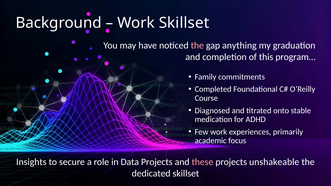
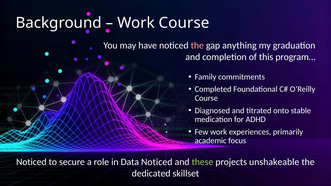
Work Skillset: Skillset -> Course
Insights at (31, 162): Insights -> Noticed
Data Projects: Projects -> Noticed
these colour: pink -> light green
